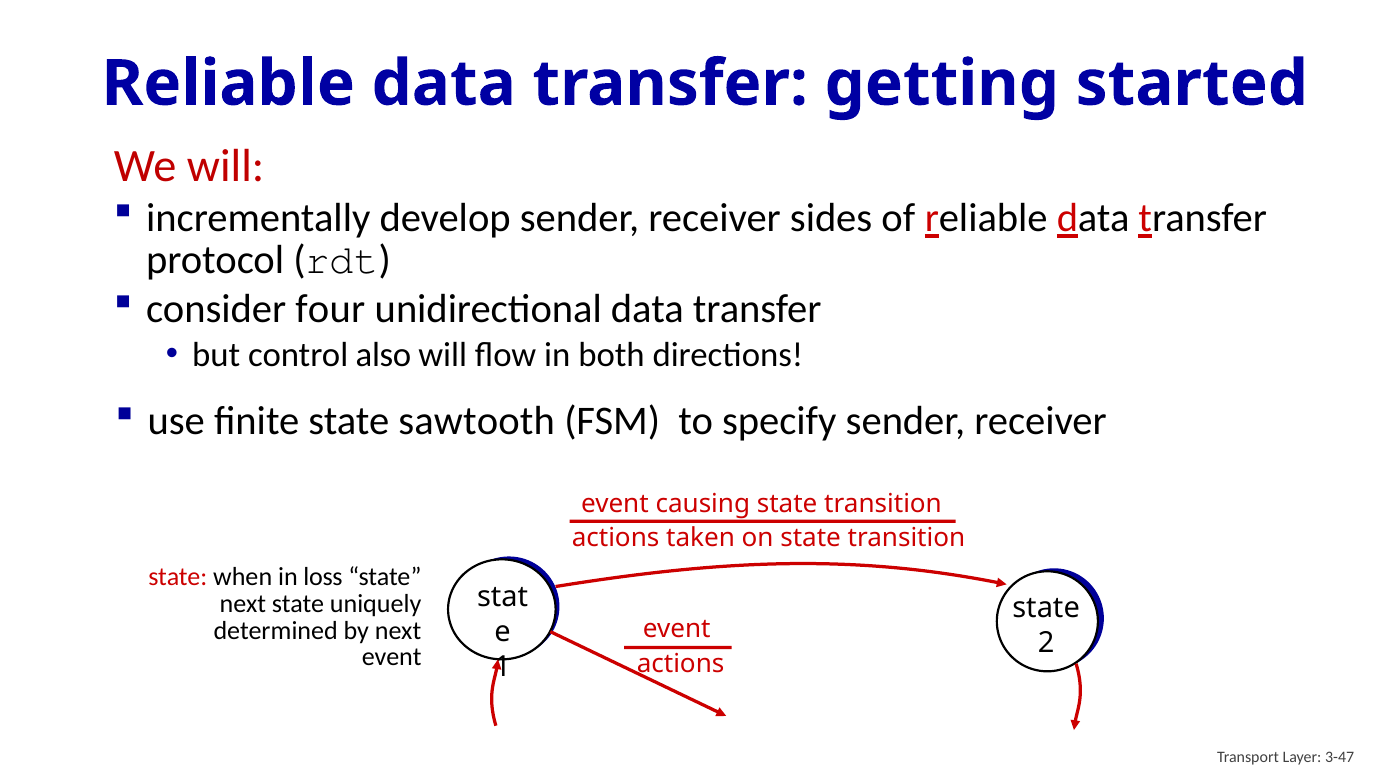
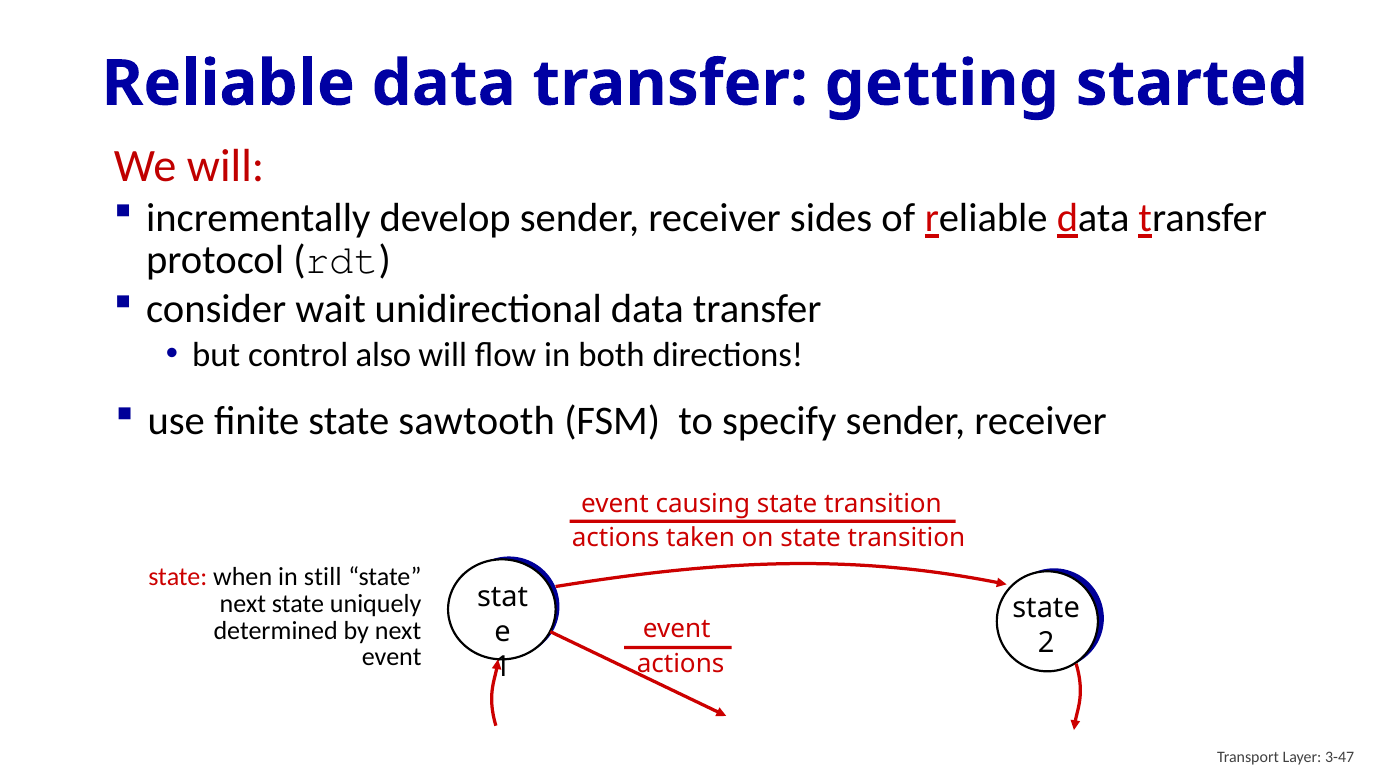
four: four -> wait
loss: loss -> still
